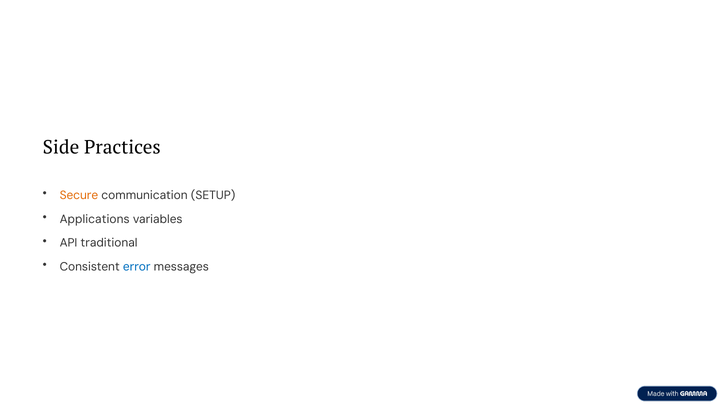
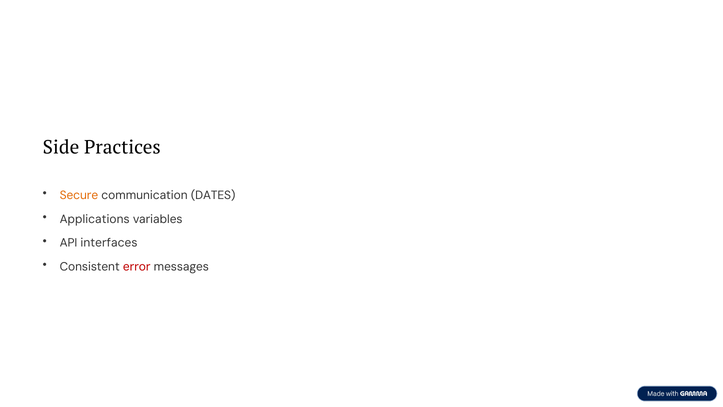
SETUP: SETUP -> DATES
traditional: traditional -> interfaces
error colour: blue -> red
